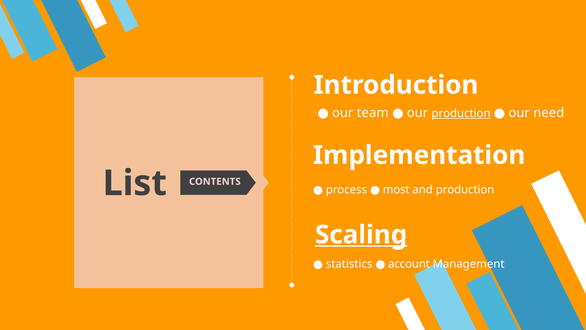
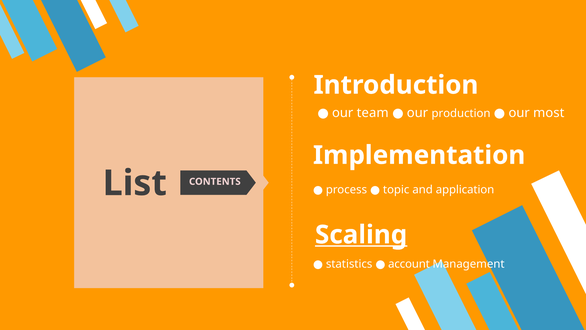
production at (461, 113) underline: present -> none
need: need -> most
most: most -> topic
and production: production -> application
